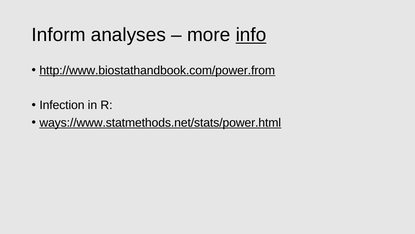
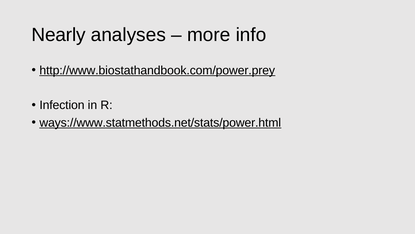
Inform: Inform -> Nearly
info underline: present -> none
http://www.biostathandbook.com/power.from: http://www.biostathandbook.com/power.from -> http://www.biostathandbook.com/power.prey
